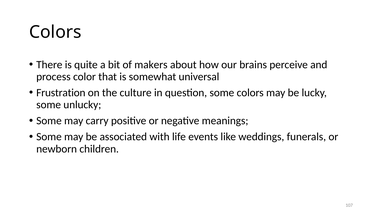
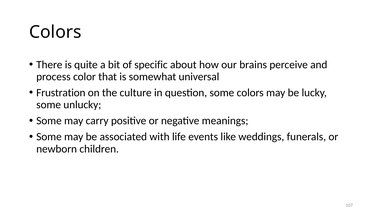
makers: makers -> specific
